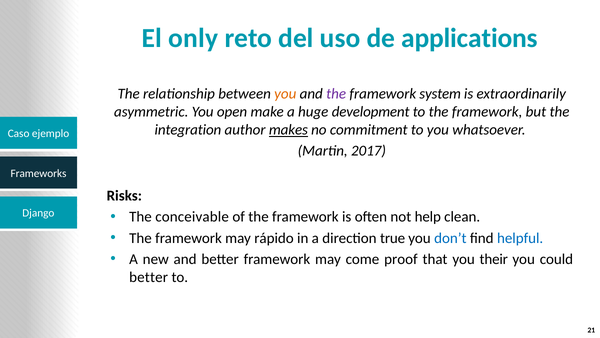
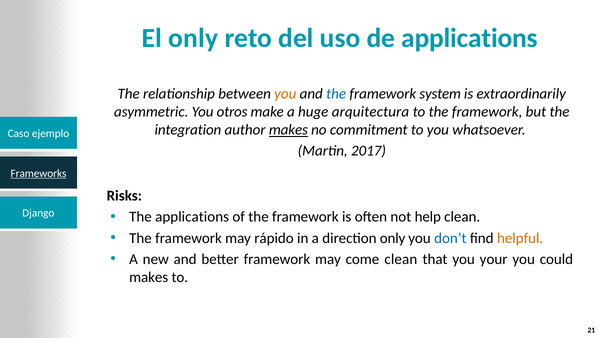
the at (336, 94) colour: purple -> blue
open: open -> otros
development: development -> arquitectura
Frameworks underline: none -> present
The conceivable: conceivable -> applications
direction true: true -> only
helpful colour: blue -> orange
come proof: proof -> clean
their: their -> your
better at (149, 277): better -> makes
